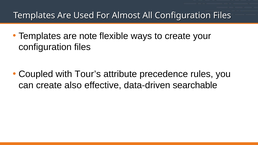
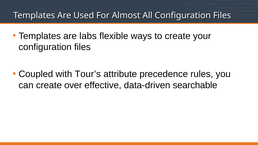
note: note -> labs
also: also -> over
